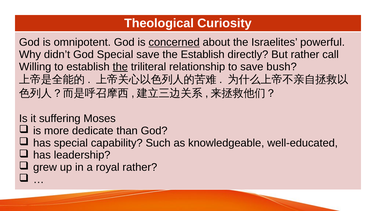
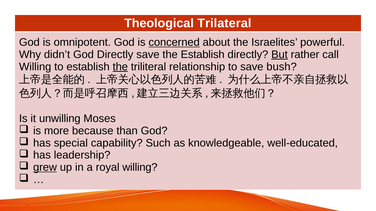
Curiosity: Curiosity -> Trilateral
God Special: Special -> Directly
But underline: none -> present
suffering: suffering -> unwilling
dedicate: dedicate -> because
grew underline: none -> present
royal rather: rather -> willing
